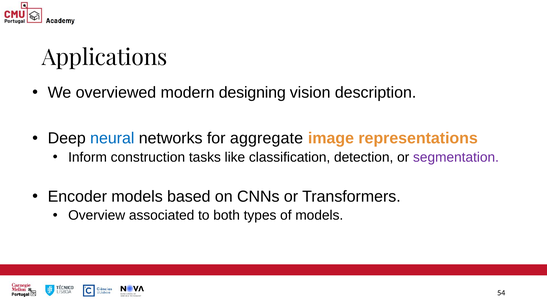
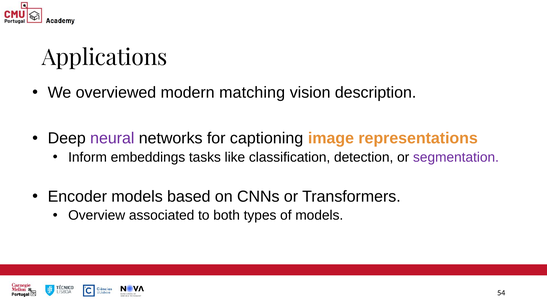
designing: designing -> matching
neural colour: blue -> purple
aggregate: aggregate -> captioning
construction: construction -> embeddings
